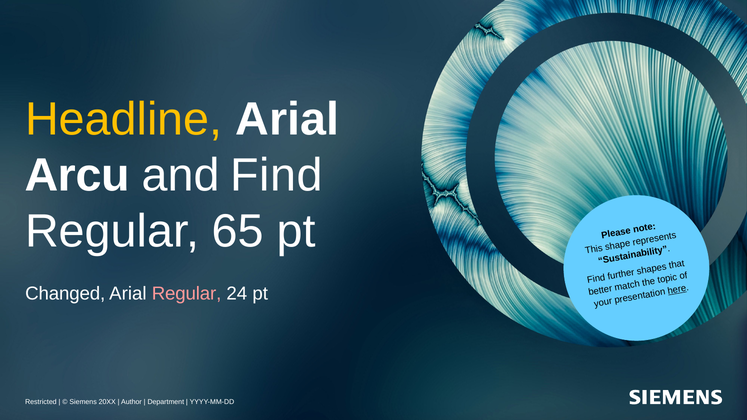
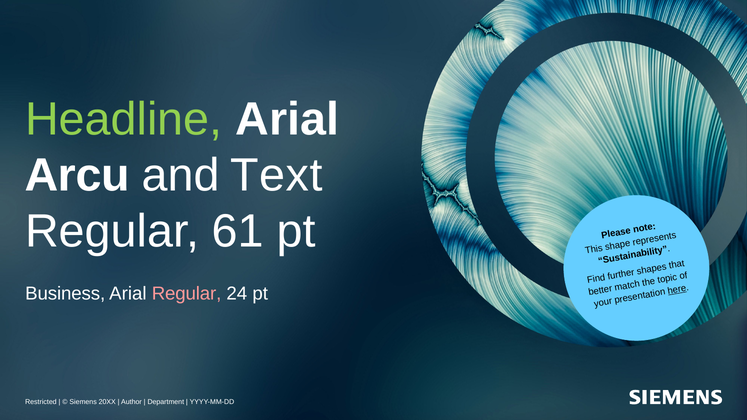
Headline colour: yellow -> light green
and Find: Find -> Text
65: 65 -> 61
Changed: Changed -> Business
